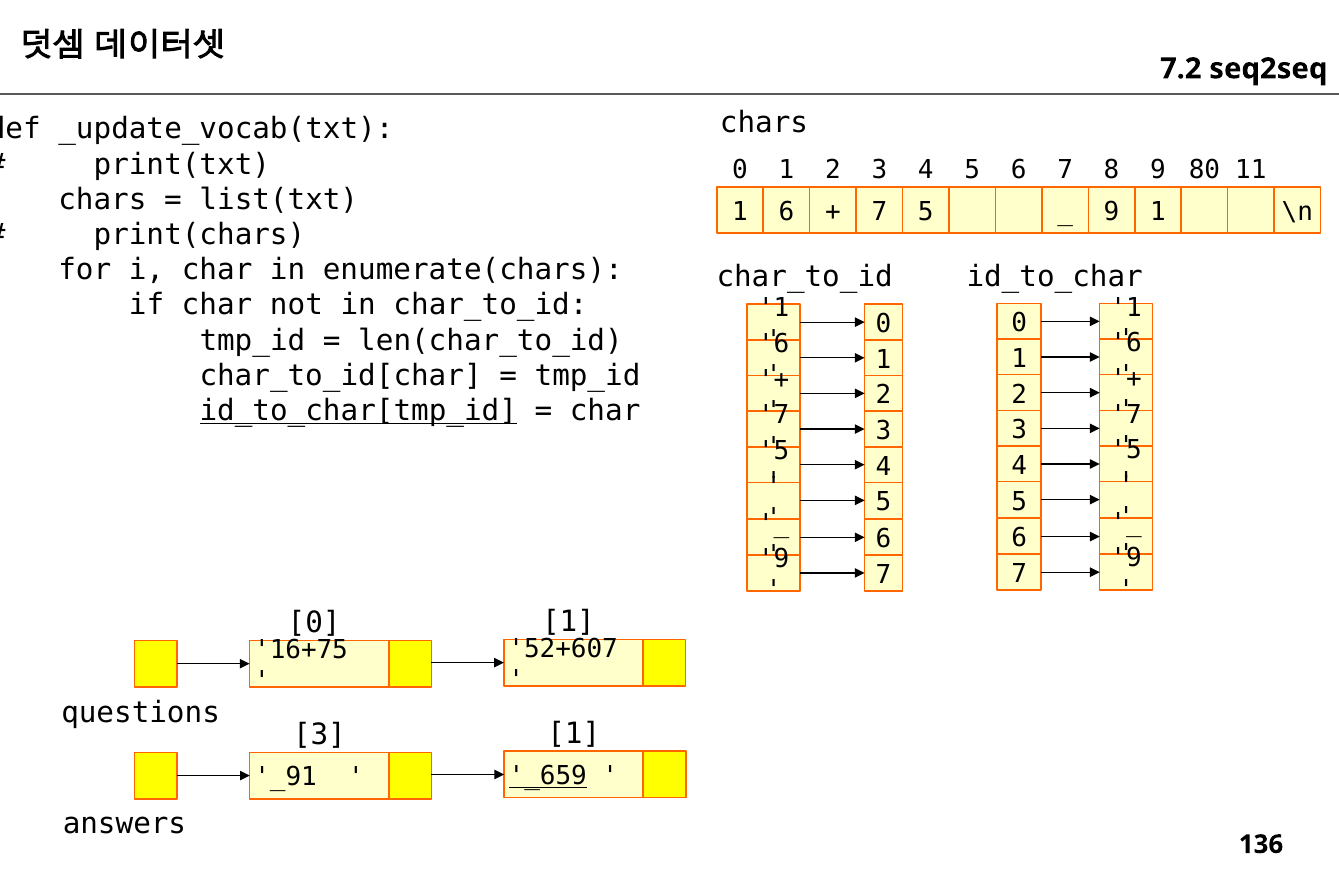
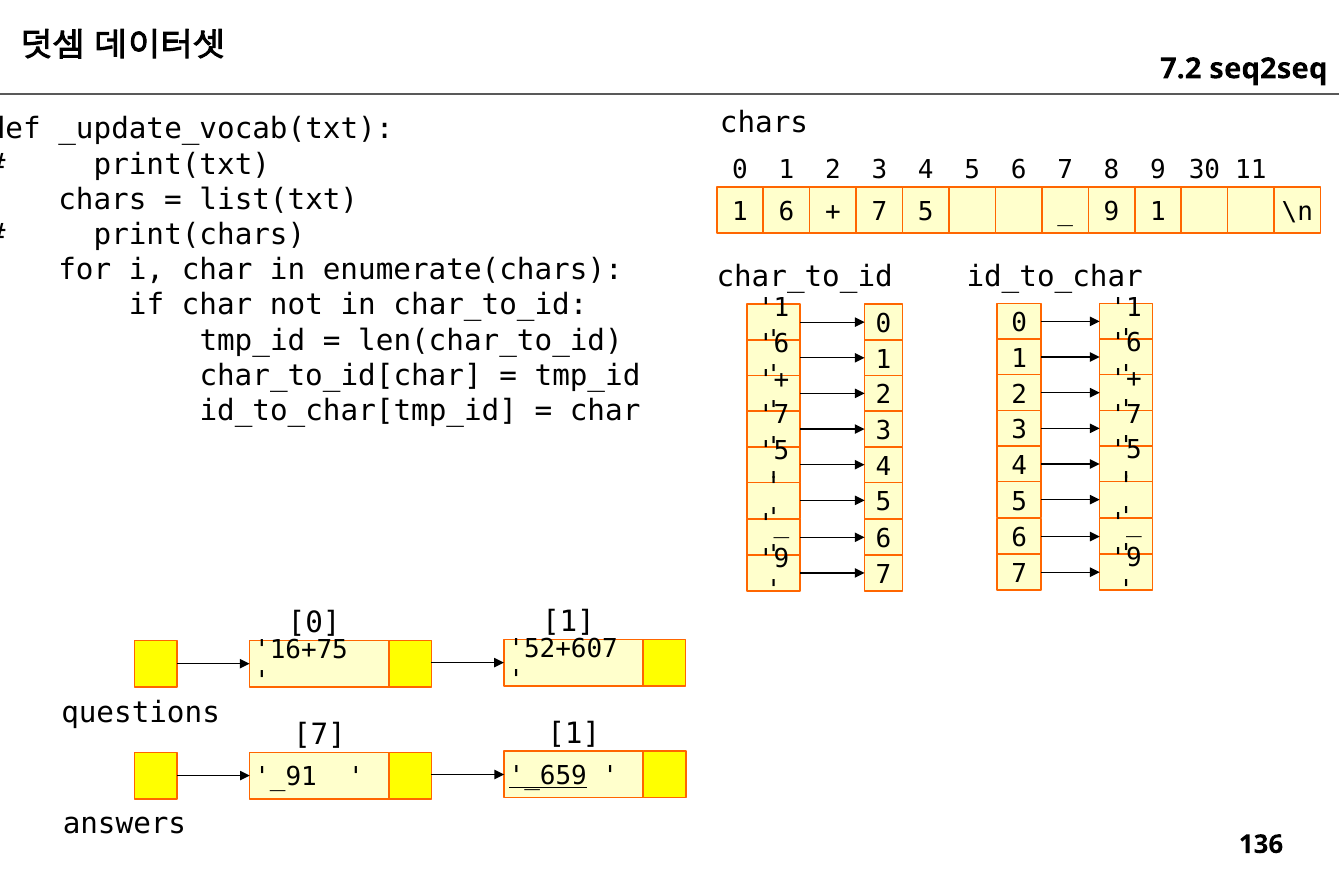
80: 80 -> 30
id_to_char[tmp_id underline: present -> none
3 at (319, 735): 3 -> 7
